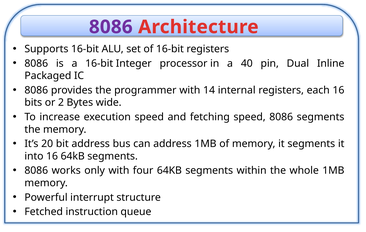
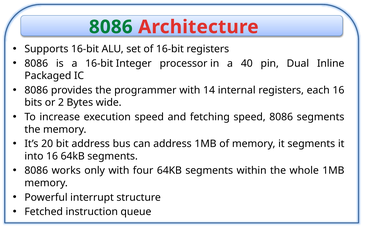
8086 at (111, 27) colour: purple -> green
